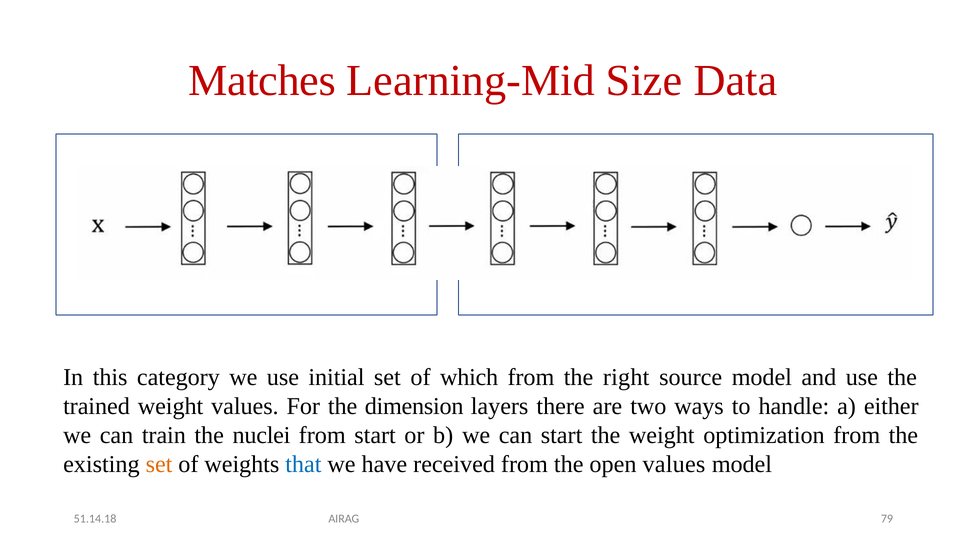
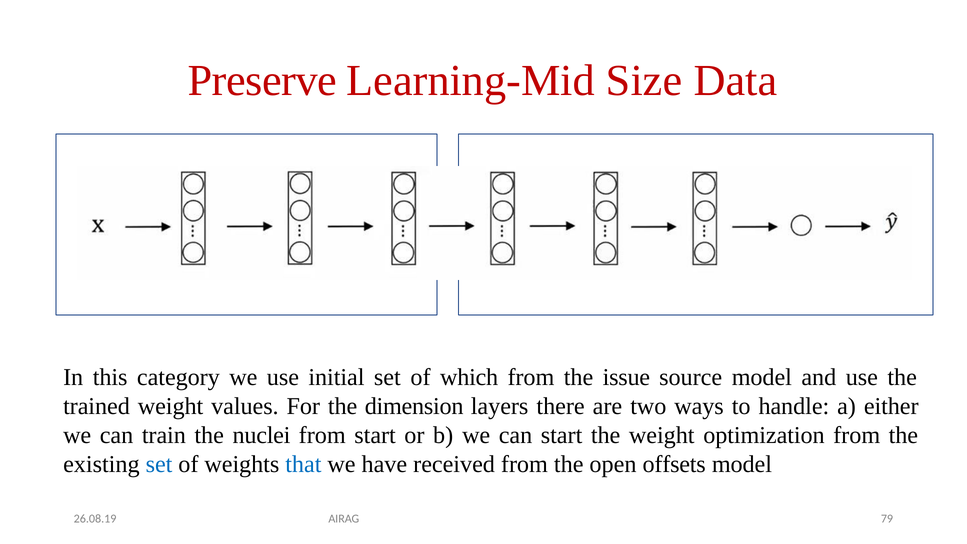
Matches: Matches -> Preserve
right: right -> issue
set at (159, 464) colour: orange -> blue
open values: values -> offsets
51.14.18: 51.14.18 -> 26.08.19
